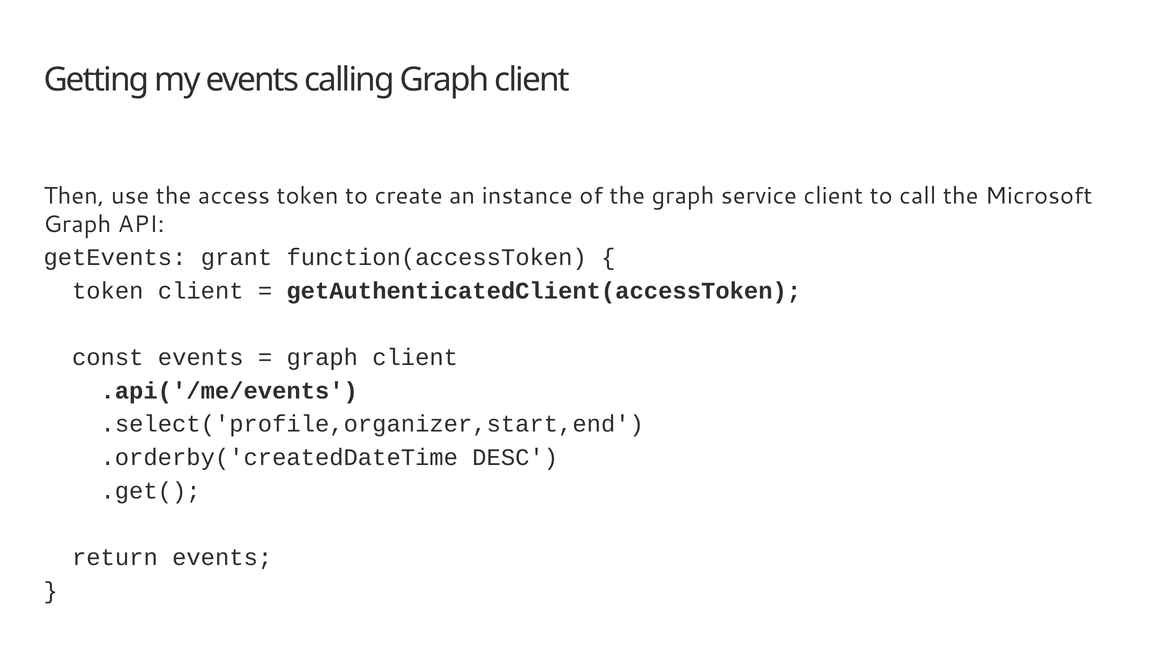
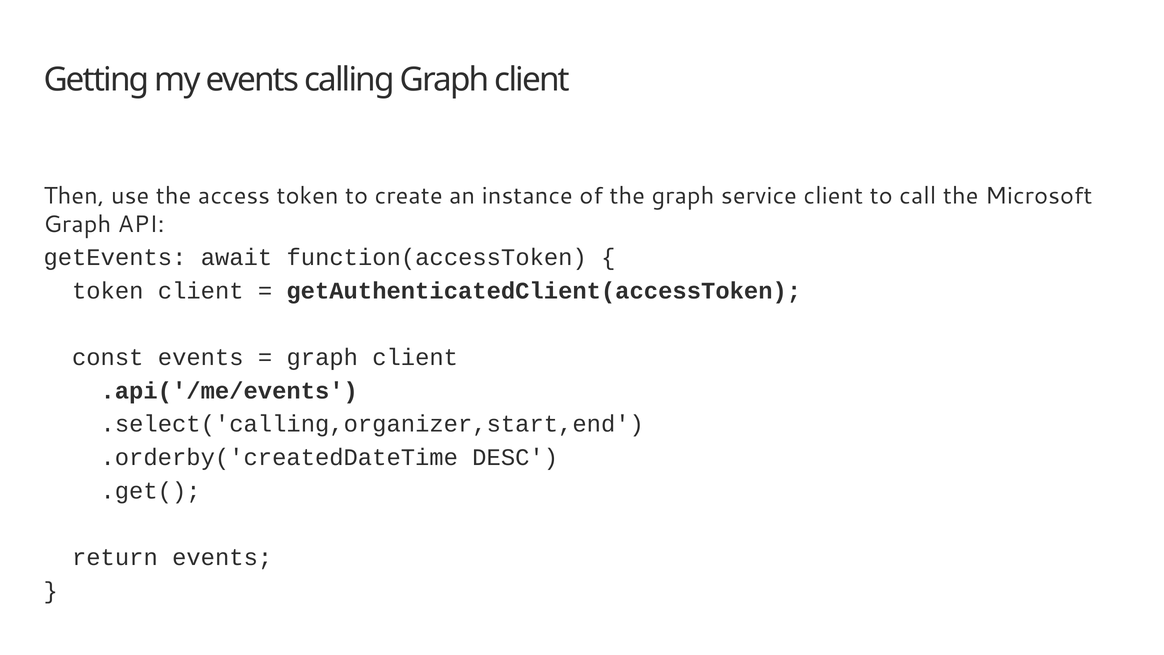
grant: grant -> await
.select('profile,organizer,start,end: .select('profile,organizer,start,end -> .select('calling,organizer,start,end
